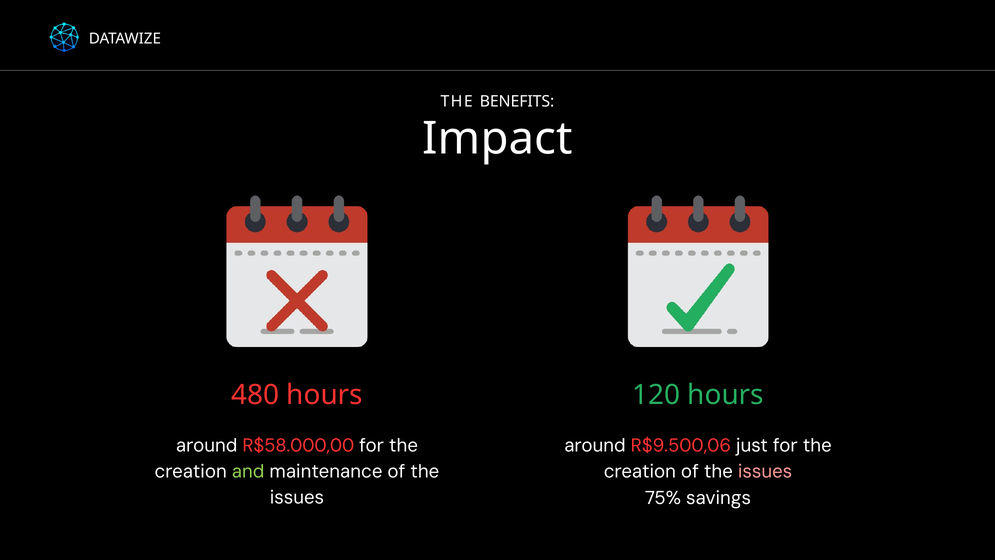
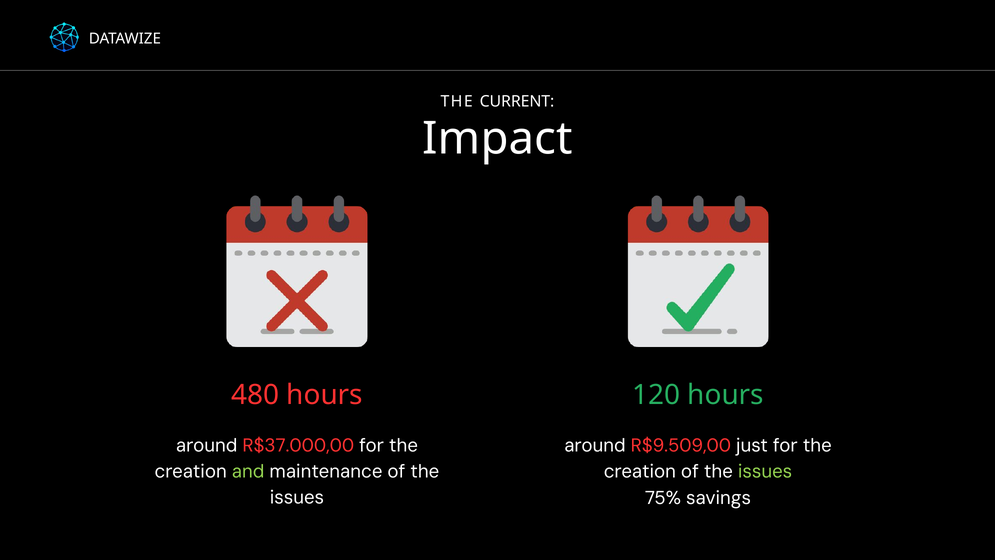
BENEFITS: BENEFITS -> CURRENT
R$58.000,00: R$58.000,00 -> R$37.000,00
R$9.500,06: R$9.500,06 -> R$9.509,00
issues at (765, 472) colour: pink -> light green
